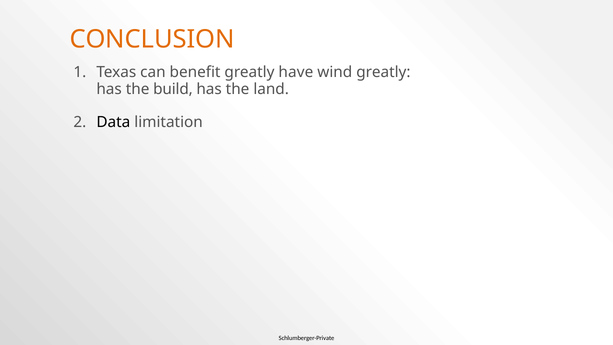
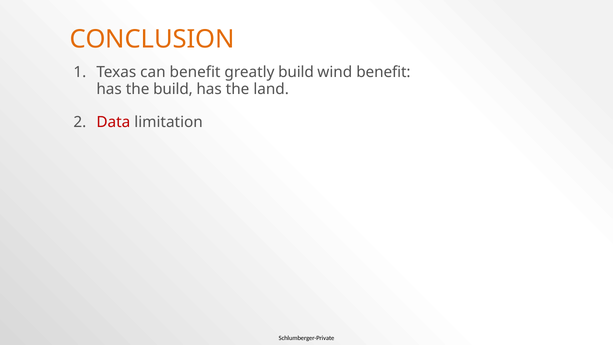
greatly have: have -> build
wind greatly: greatly -> benefit
Data colour: black -> red
